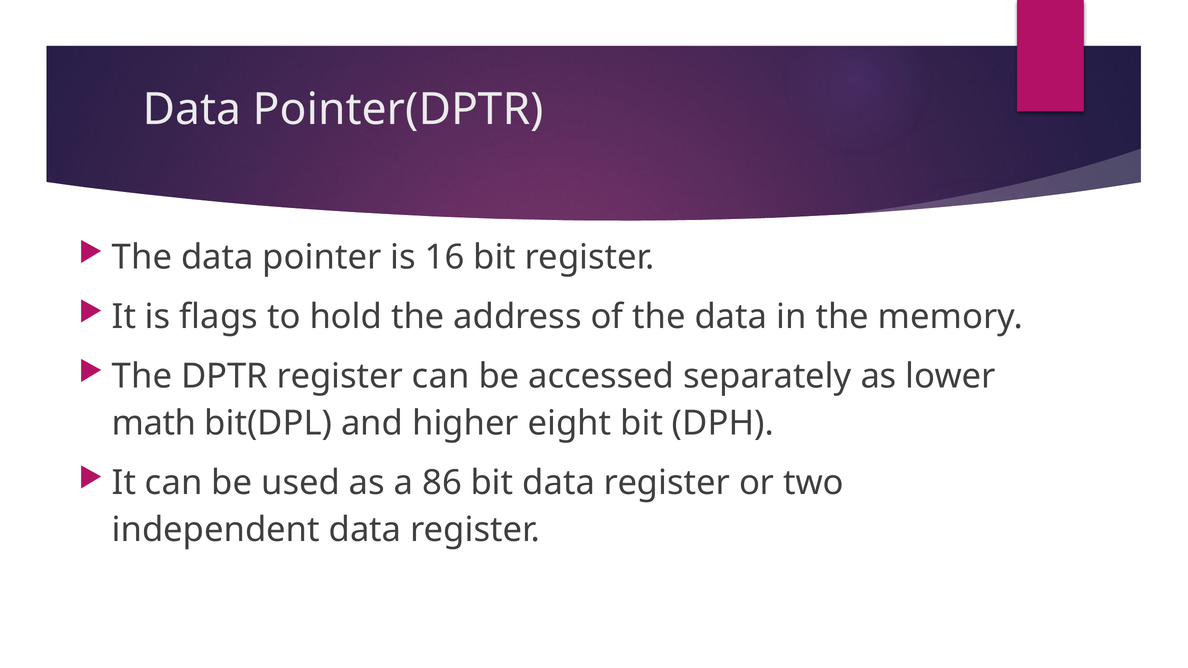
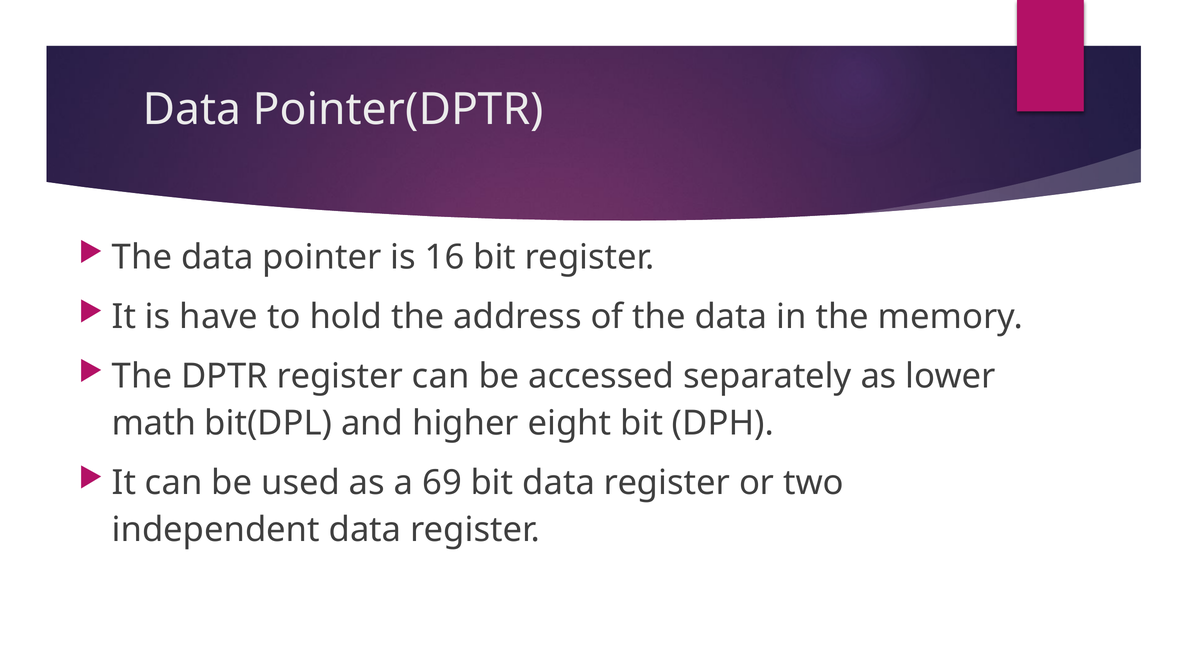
flags: flags -> have
86: 86 -> 69
